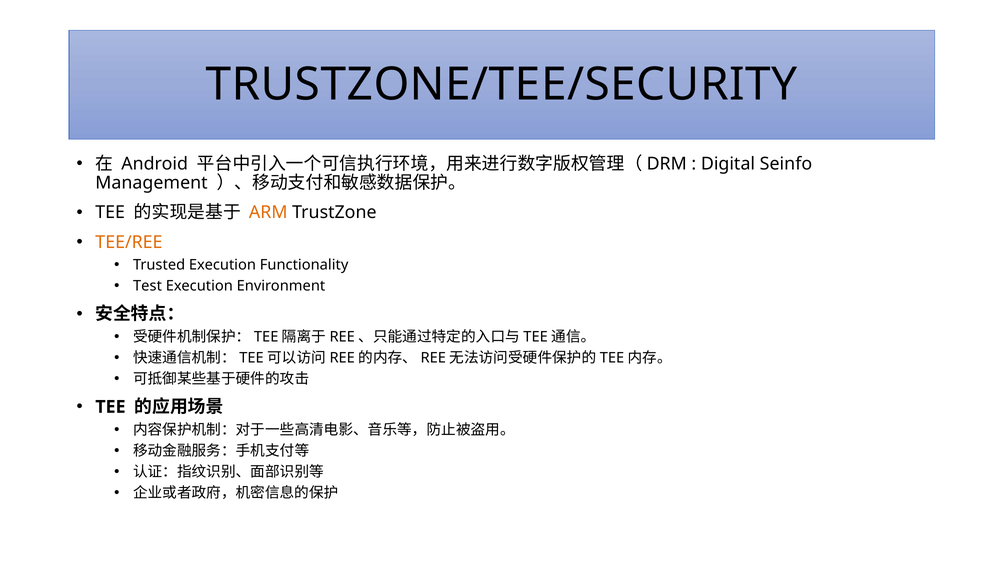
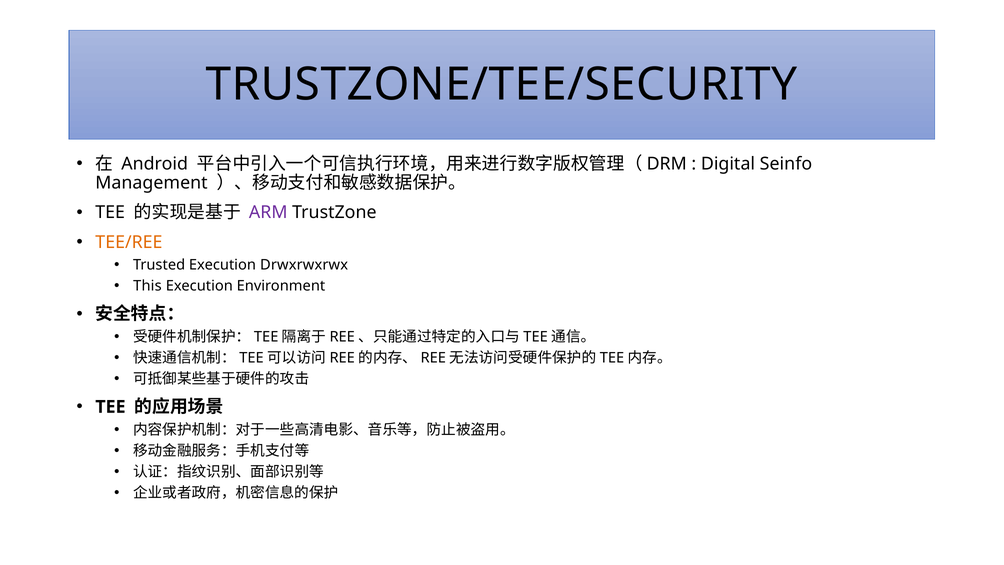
ARM colour: orange -> purple
Functionality: Functionality -> Drwxrwxrwx
Test: Test -> This
